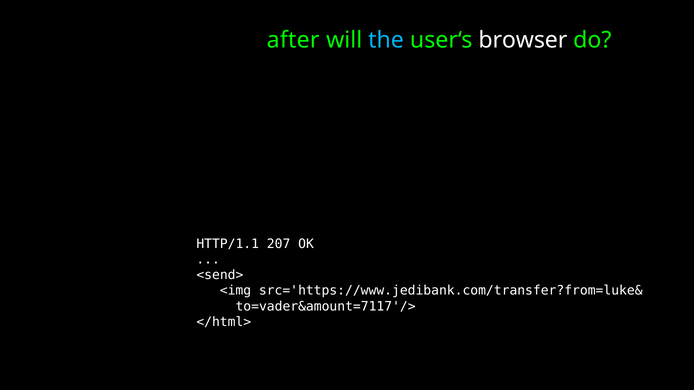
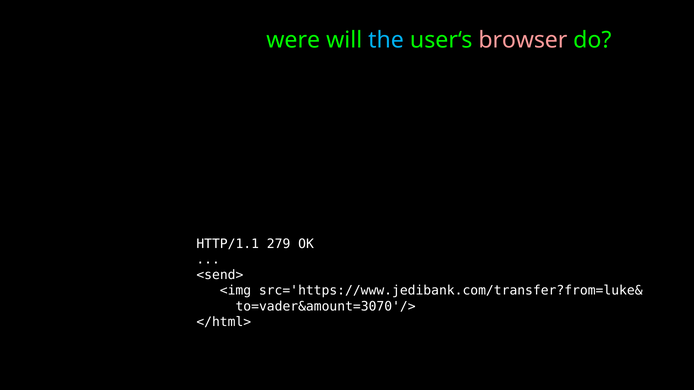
after: after -> were
browser colour: white -> pink
207: 207 -> 279
to=vader&amount=7117'/>: to=vader&amount=7117'/> -> to=vader&amount=3070'/>
